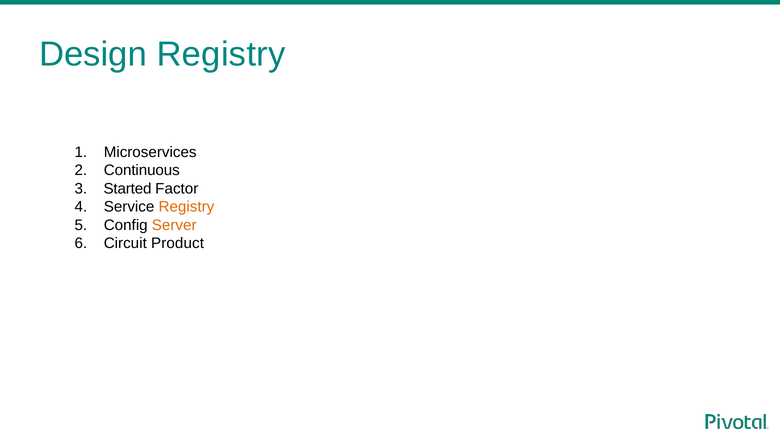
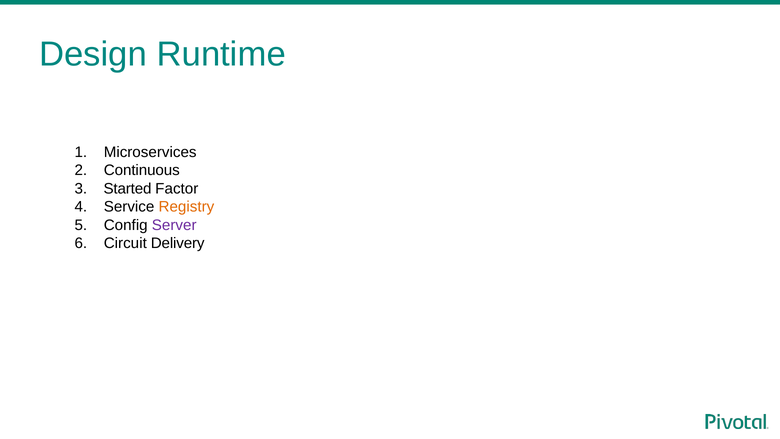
Design Registry: Registry -> Runtime
Server colour: orange -> purple
Product: Product -> Delivery
